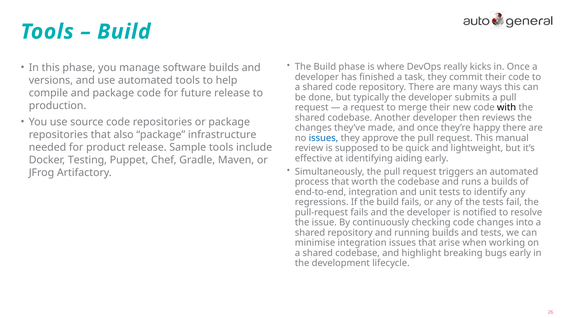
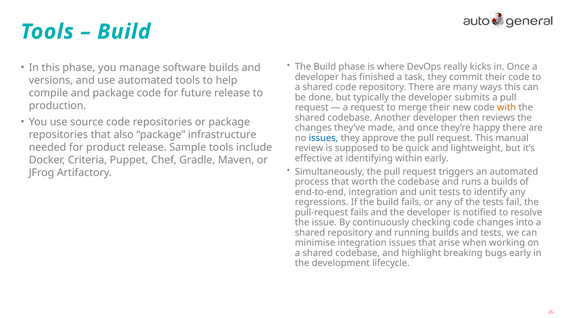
with colour: black -> orange
aiding: aiding -> within
Testing: Testing -> Criteria
